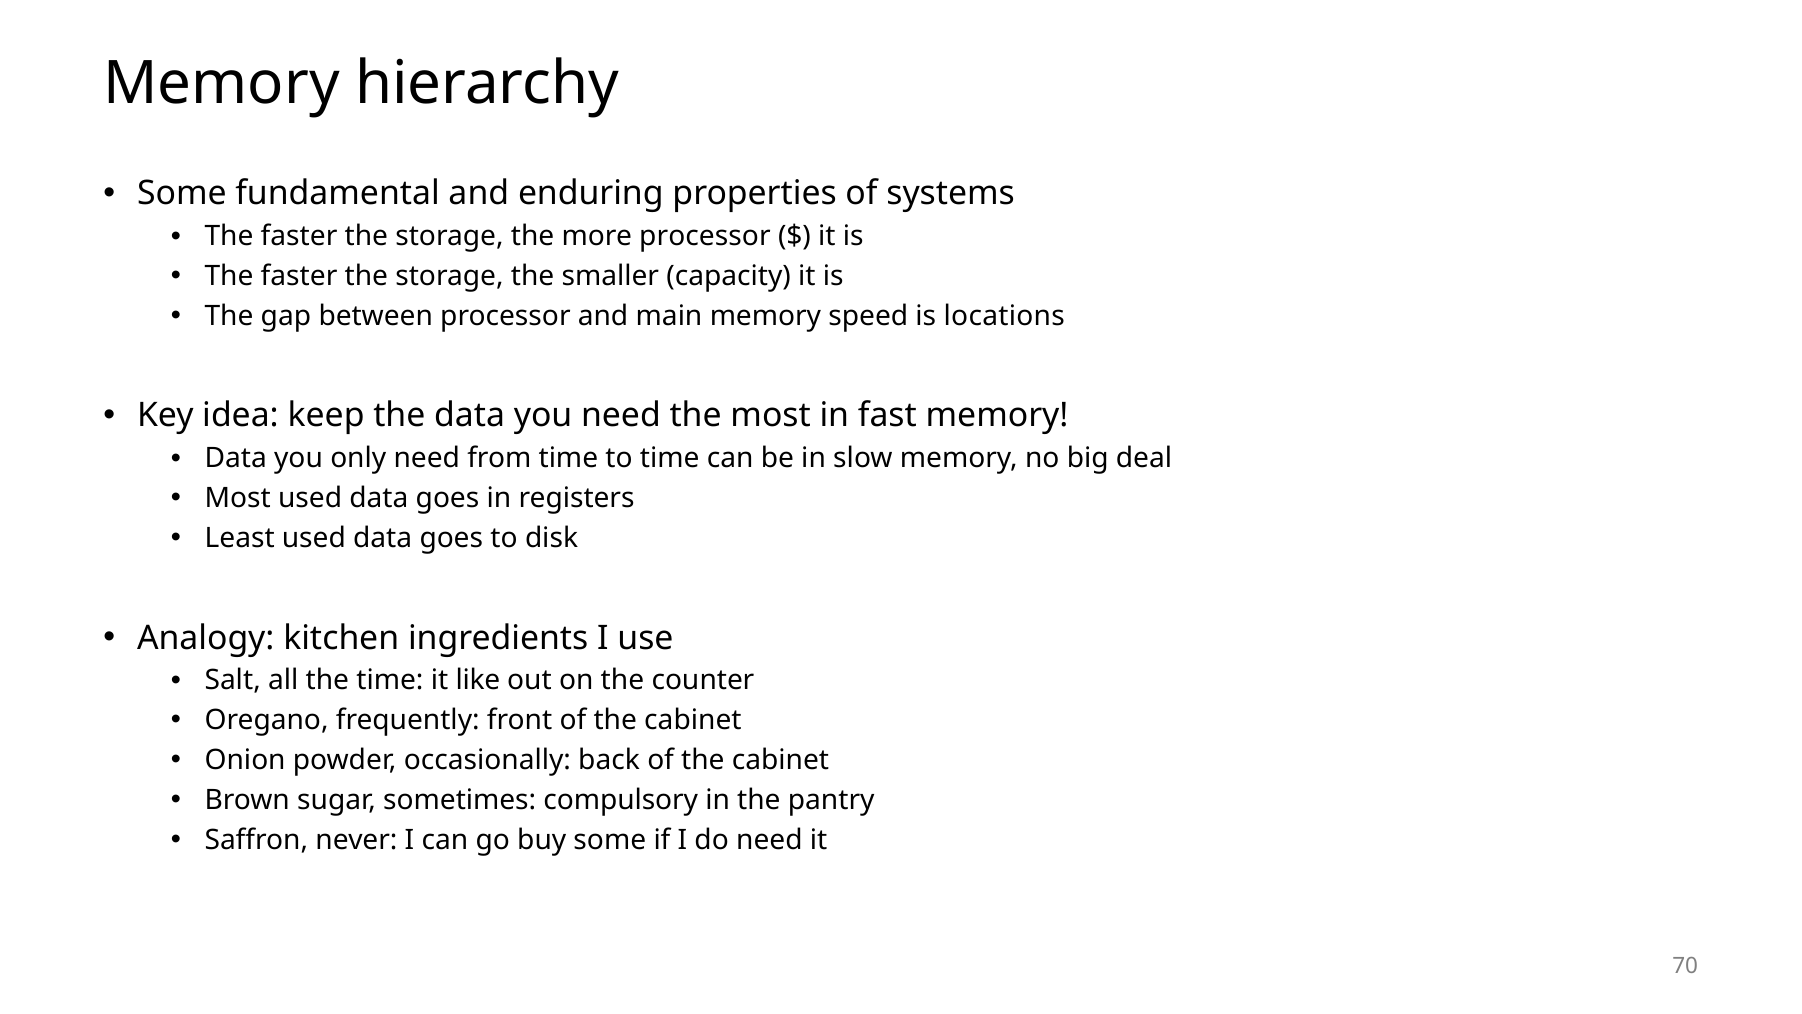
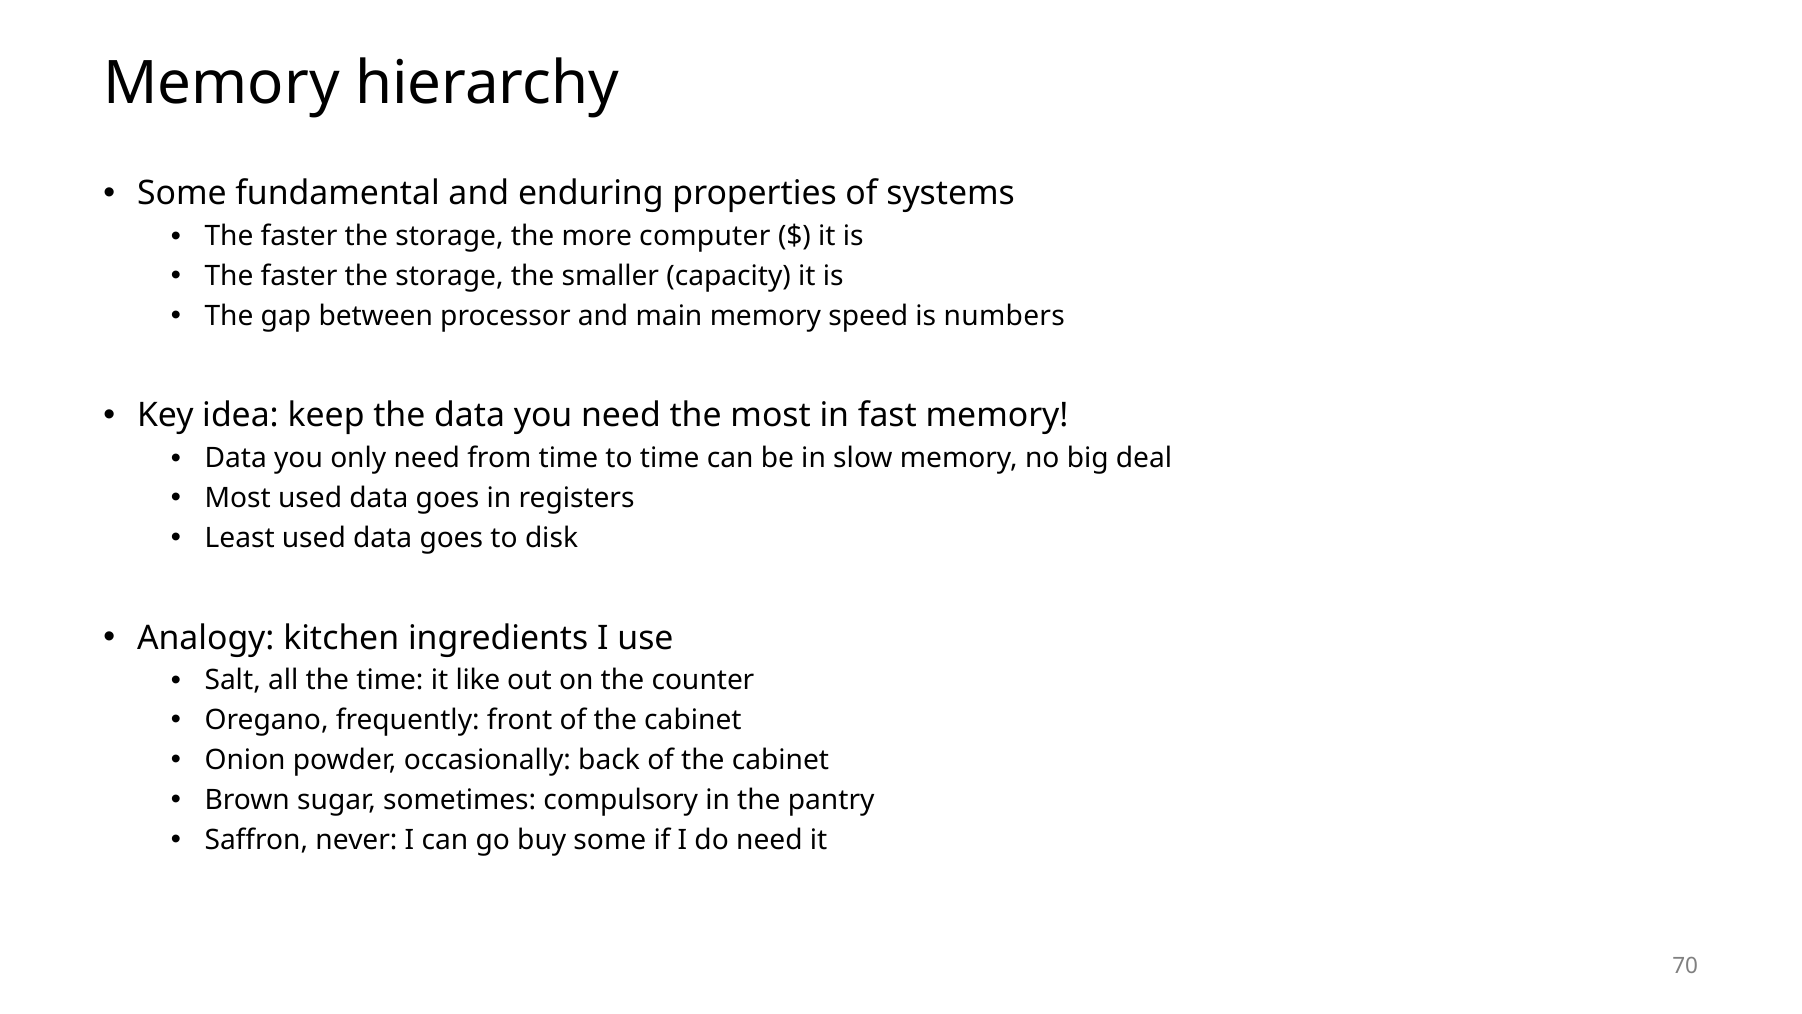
more processor: processor -> computer
locations: locations -> numbers
